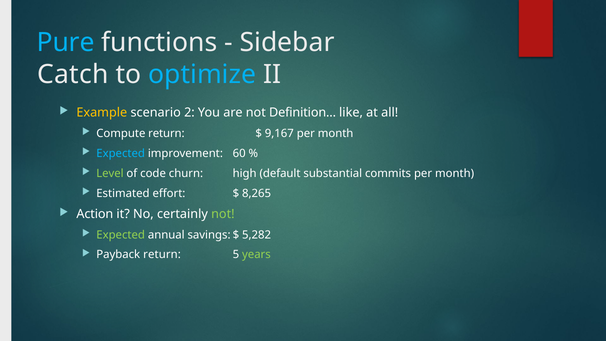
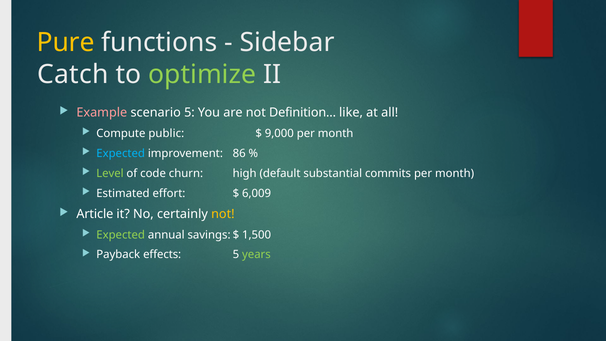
Pure colour: light blue -> yellow
optimize colour: light blue -> light green
Example colour: yellow -> pink
scenario 2: 2 -> 5
Compute return: return -> public
9,167: 9,167 -> 9,000
60: 60 -> 86
8,265: 8,265 -> 6,009
Action: Action -> Article
not at (223, 214) colour: light green -> yellow
5,282: 5,282 -> 1,500
Payback return: return -> effects
